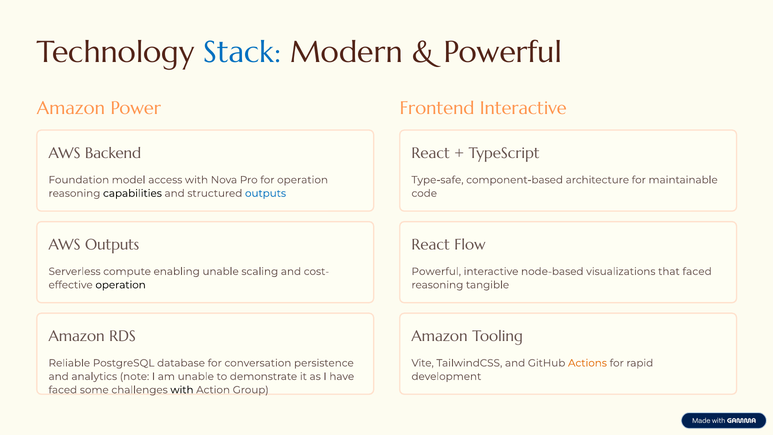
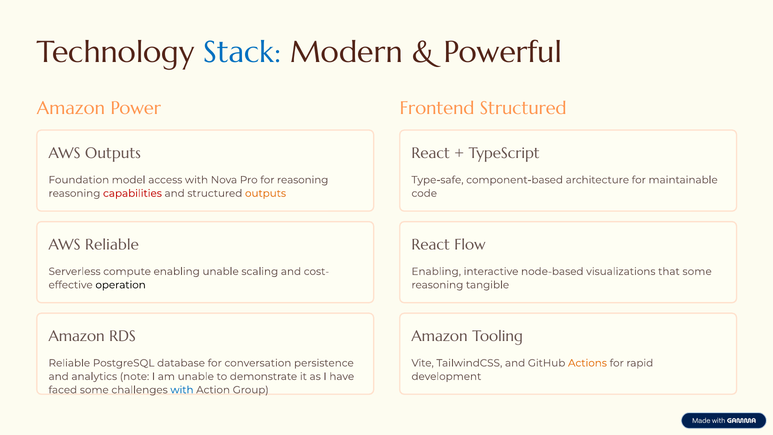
Frontend Interactive: Interactive -> Structured
AWS Backend: Backend -> Outputs
for operation: operation -> reasoning
capabilities colour: black -> red
outputs at (266, 193) colour: blue -> orange
AWS Outputs: Outputs -> Reliable
Powerful at (436, 271): Powerful -> Enabling
that faced: faced -> some
with at (182, 390) colour: black -> blue
